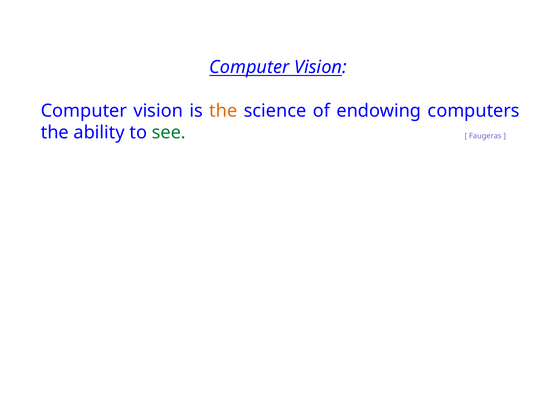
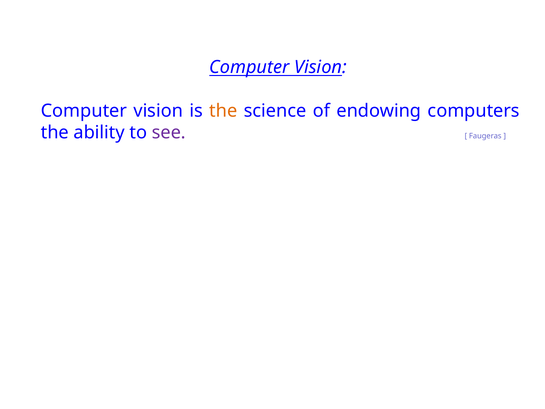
see colour: green -> purple
